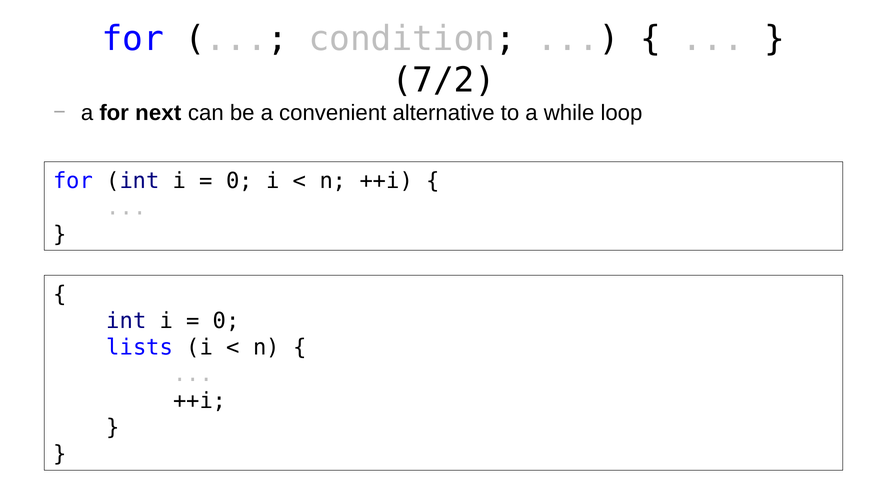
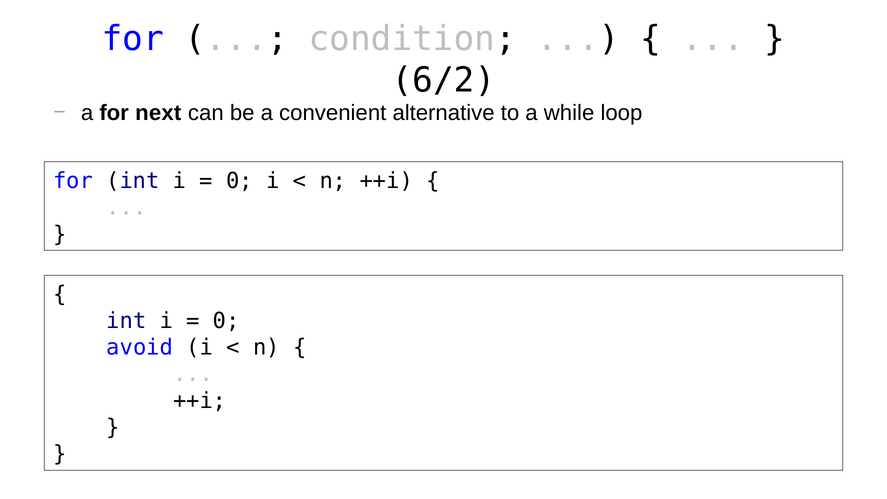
7/2: 7/2 -> 6/2
lists: lists -> avoid
